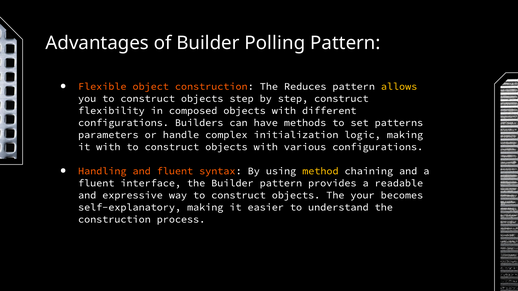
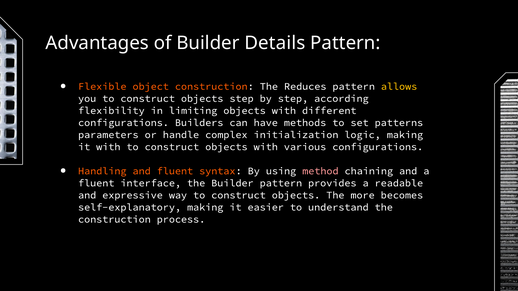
Polling: Polling -> Details
step construct: construct -> according
composed: composed -> limiting
method colour: yellow -> pink
your: your -> more
